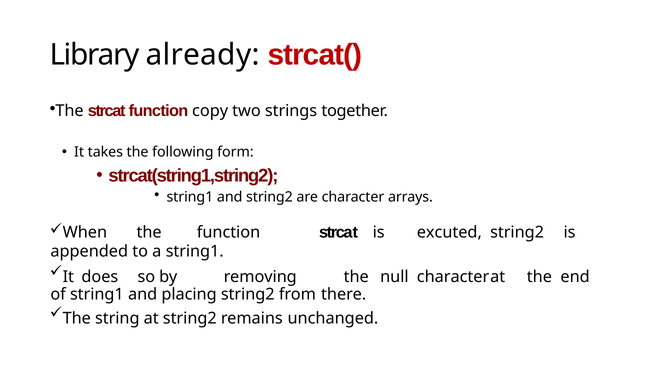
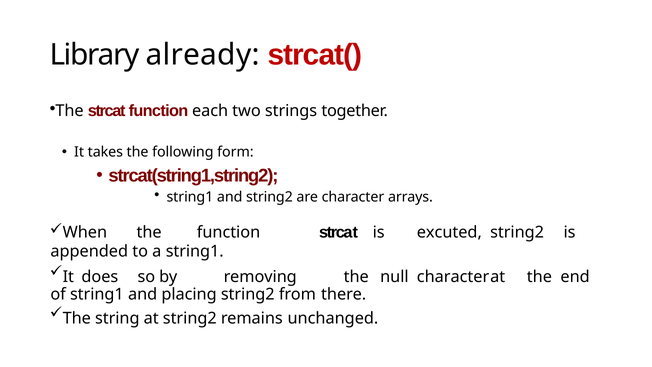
copy: copy -> each
